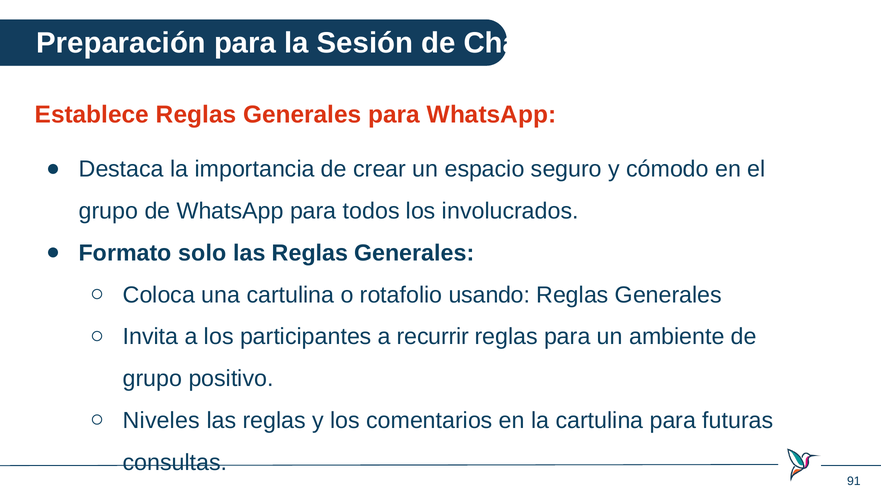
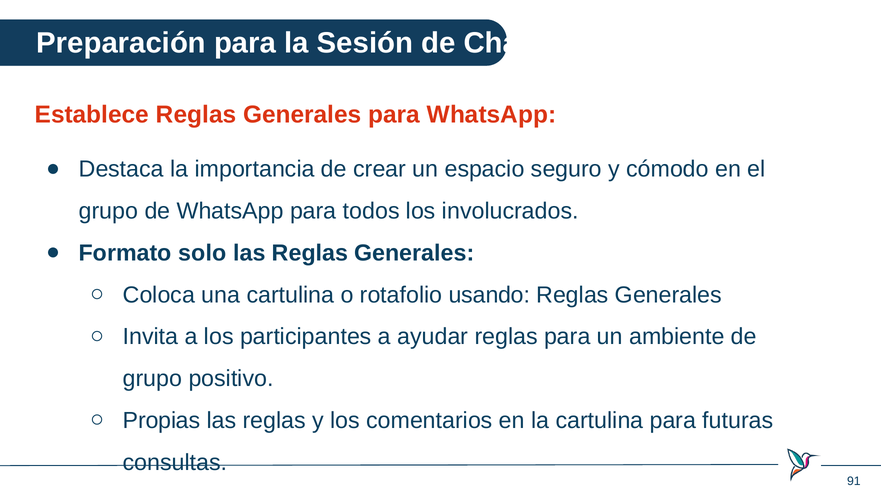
recurrir: recurrir -> ayudar
Niveles: Niveles -> Propias
